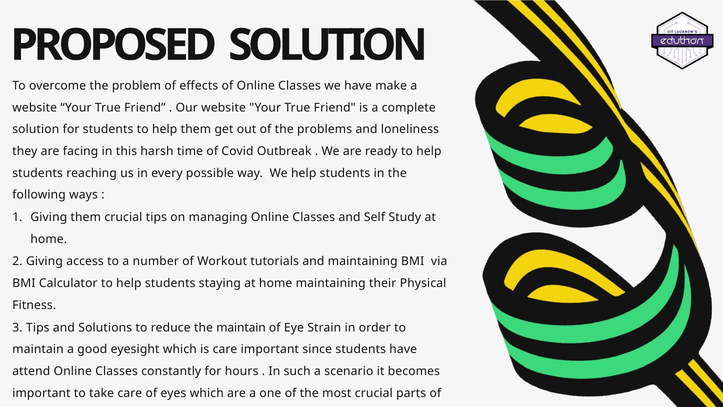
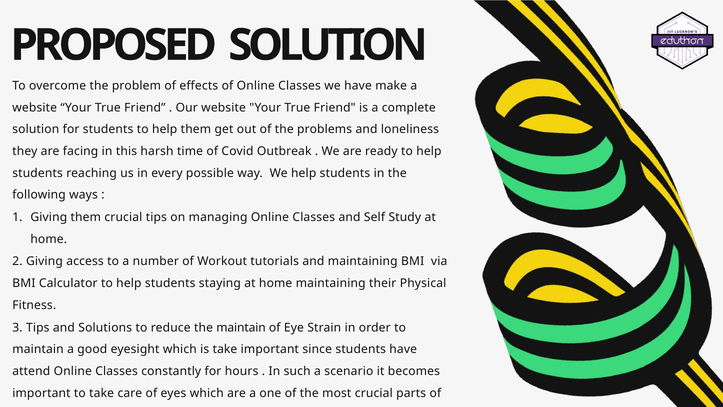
is care: care -> take
